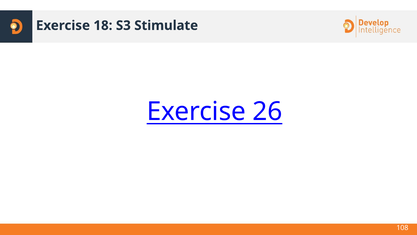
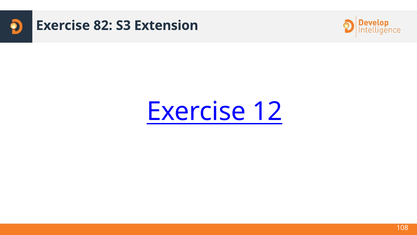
18: 18 -> 82
Stimulate: Stimulate -> Extension
26: 26 -> 12
